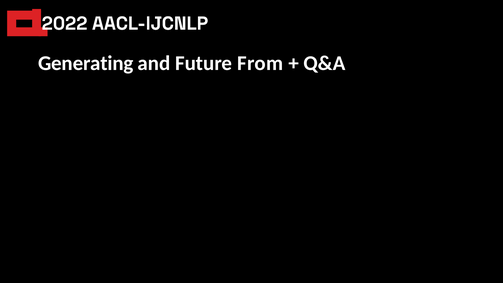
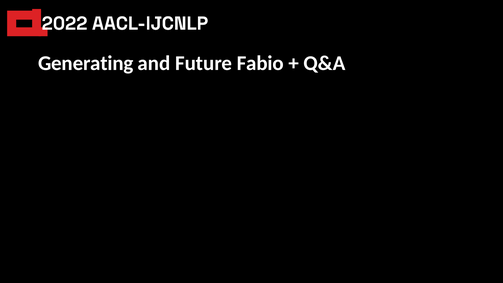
From: From -> Fabio
